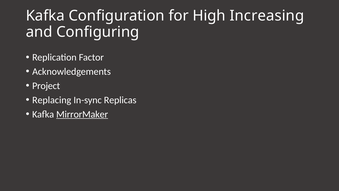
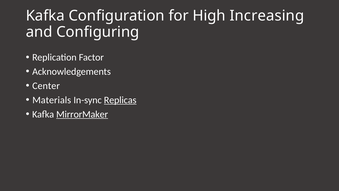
Project: Project -> Center
Replacing: Replacing -> Materials
Replicas underline: none -> present
